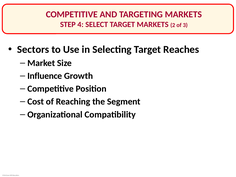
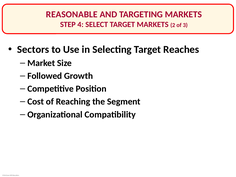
COMPETITIVE at (72, 14): COMPETITIVE -> REASONABLE
Influence: Influence -> Followed
